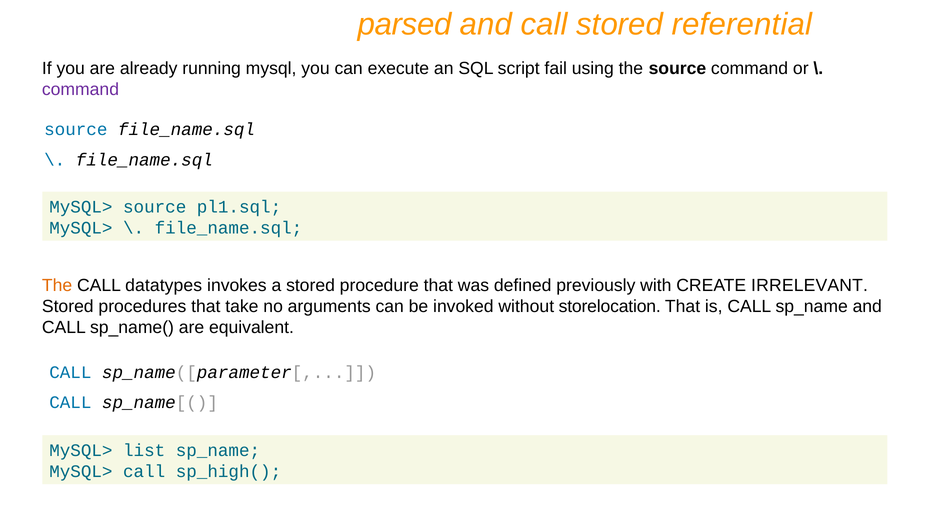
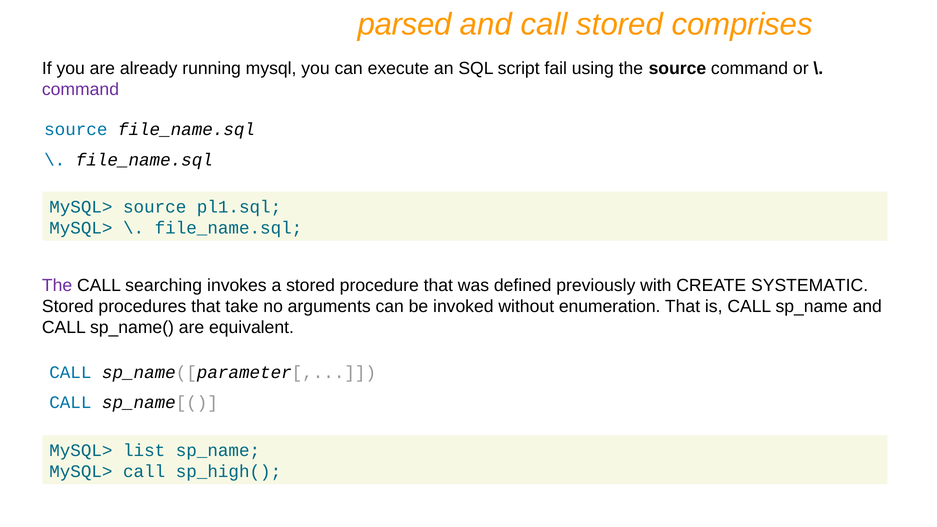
referential: referential -> comprises
The at (57, 285) colour: orange -> purple
datatypes: datatypes -> searching
IRRELEVANT: IRRELEVANT -> SYSTEMATIC
storelocation: storelocation -> enumeration
